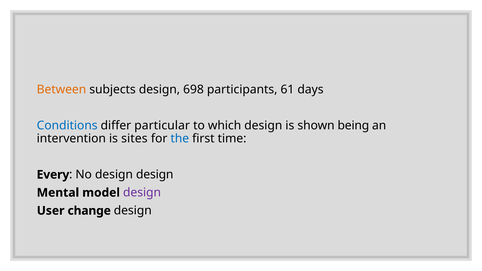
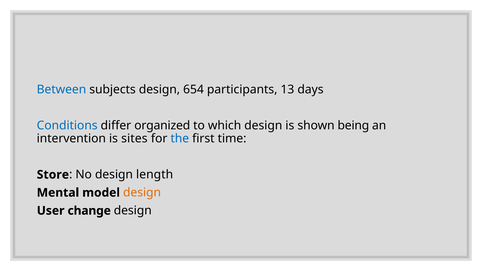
Between colour: orange -> blue
698: 698 -> 654
61: 61 -> 13
particular: particular -> organized
Every: Every -> Store
design design: design -> length
design at (142, 193) colour: purple -> orange
